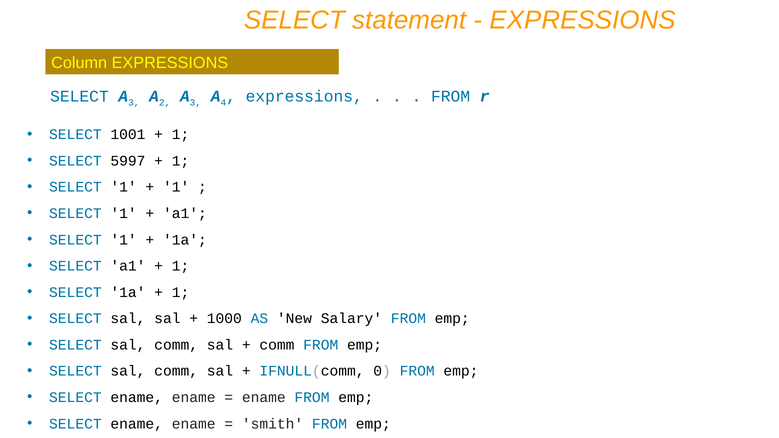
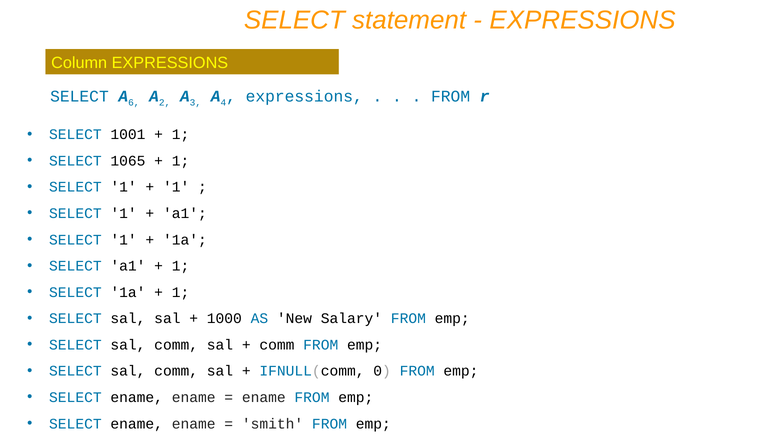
3 at (134, 103): 3 -> 6
5997: 5997 -> 1065
